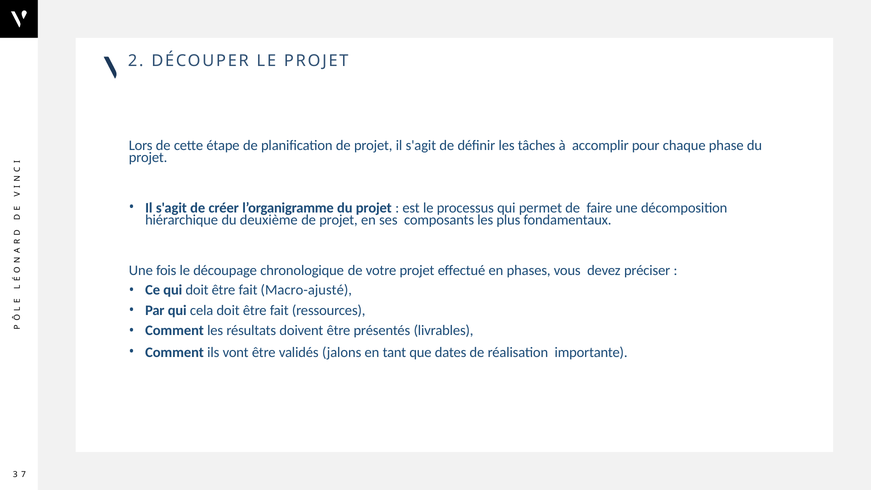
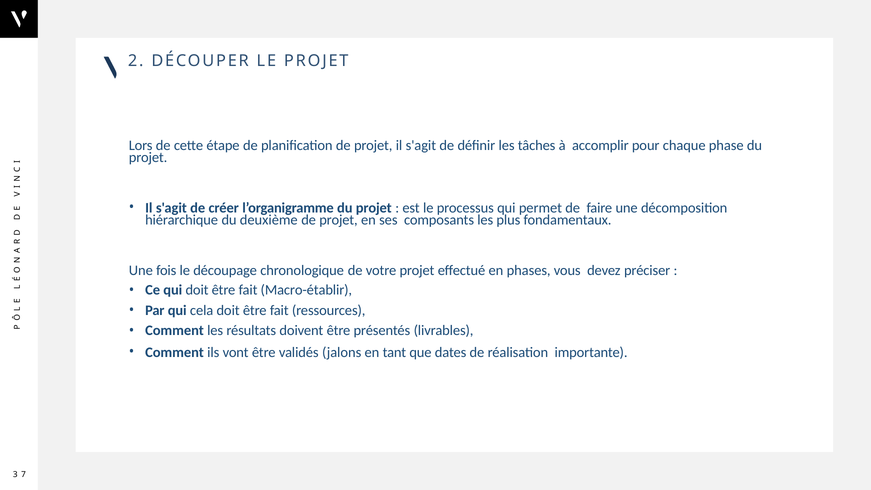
Macro-ajusté: Macro-ajusté -> Macro-établir
